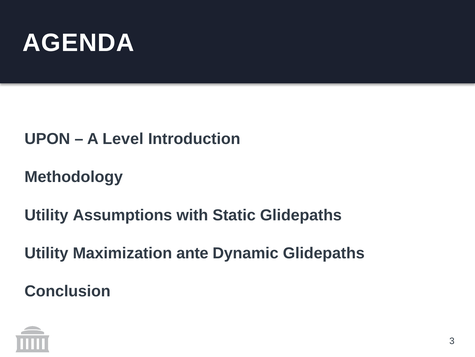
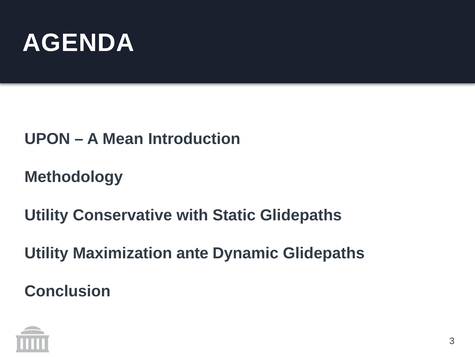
Level: Level -> Mean
Assumptions: Assumptions -> Conservative
